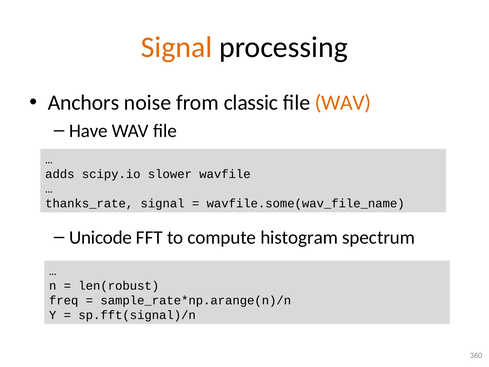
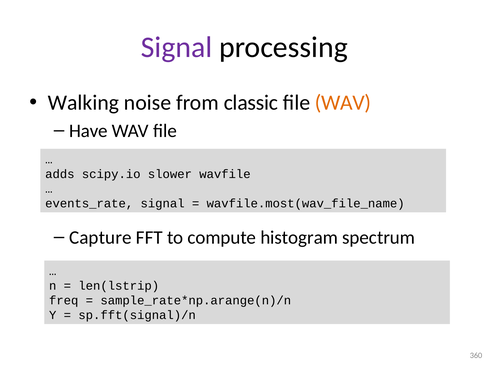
Signal at (177, 47) colour: orange -> purple
Anchors: Anchors -> Walking
thanks_rate: thanks_rate -> events_rate
wavfile.some(wav_file_name: wavfile.some(wav_file_name -> wavfile.most(wav_file_name
Unicode: Unicode -> Capture
len(robust: len(robust -> len(lstrip
